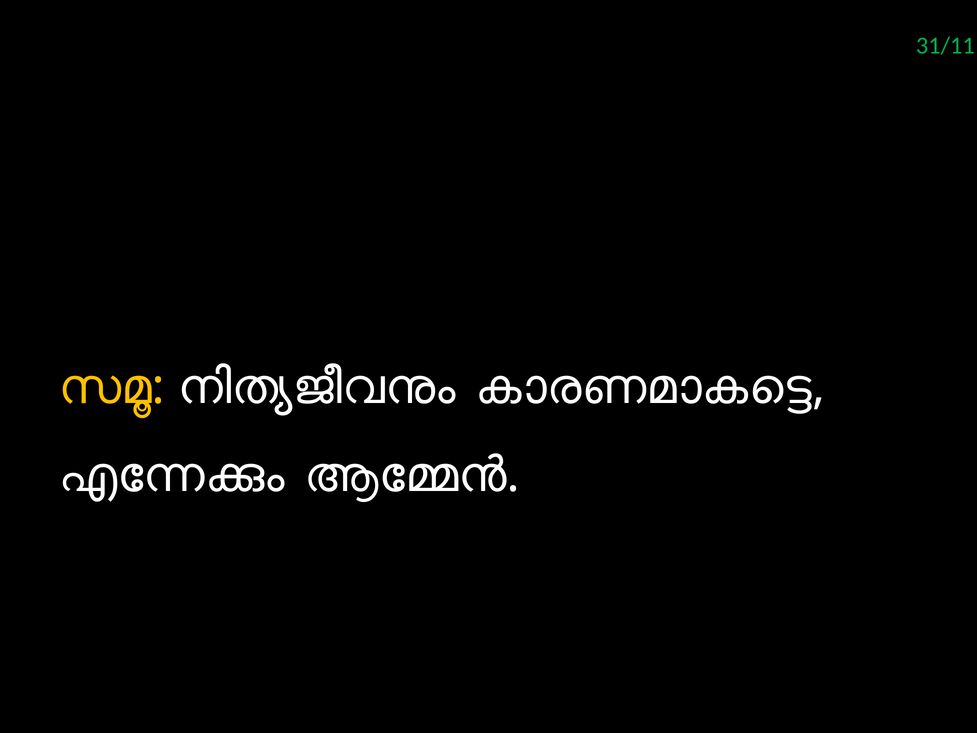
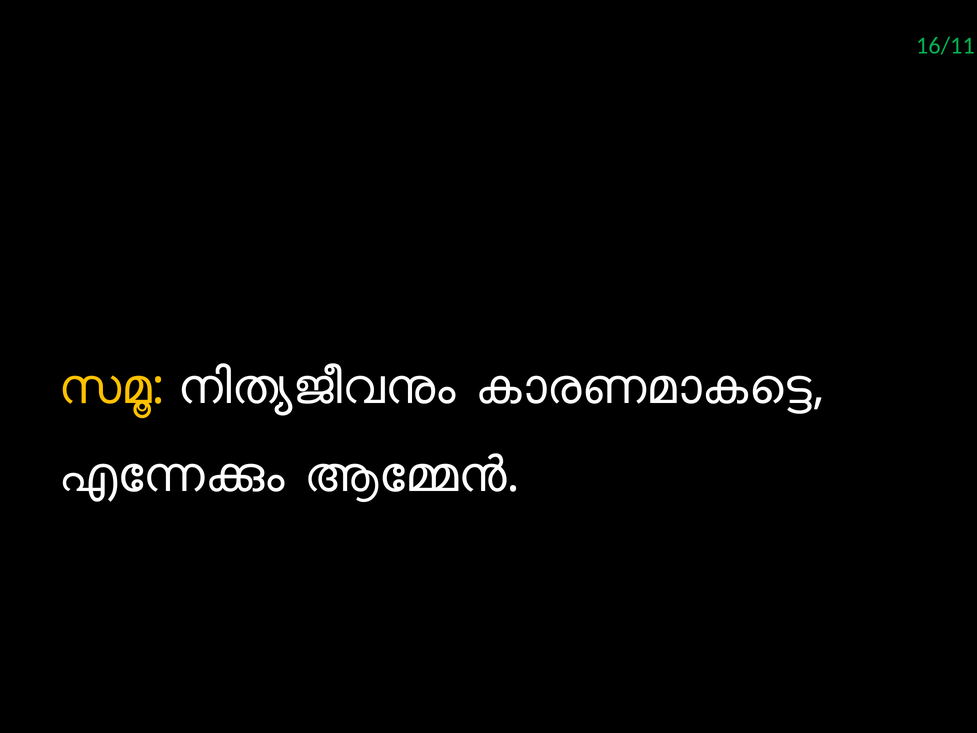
31/11: 31/11 -> 16/11
